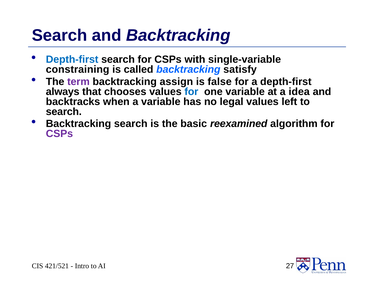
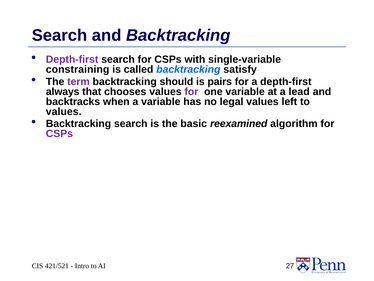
Depth-first at (72, 59) colour: blue -> purple
assign: assign -> should
false: false -> pairs
for at (191, 91) colour: blue -> purple
idea: idea -> lead
search at (64, 111): search -> values
